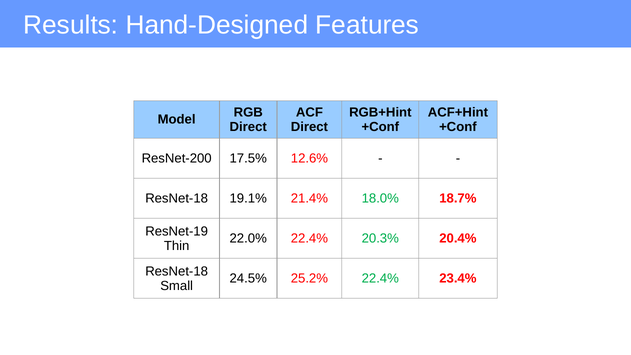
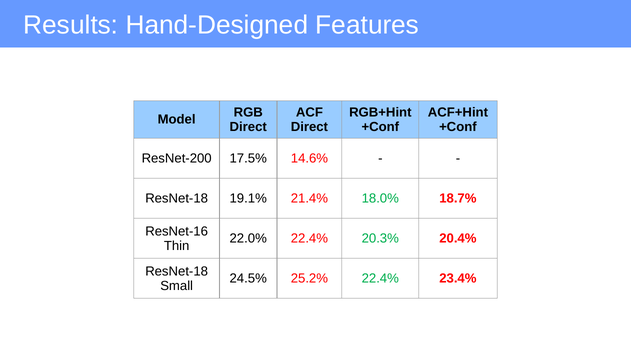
12.6%: 12.6% -> 14.6%
ResNet-19: ResNet-19 -> ResNet-16
